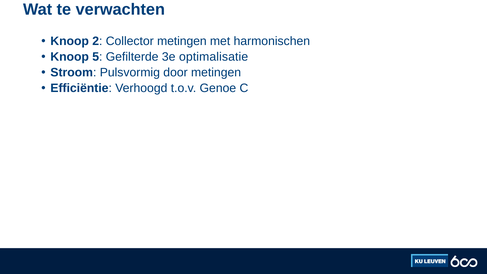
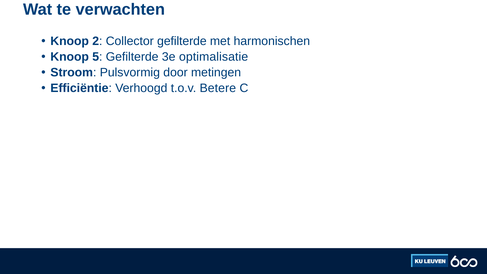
Collector metingen: metingen -> gefilterde
Genoe: Genoe -> Betere
